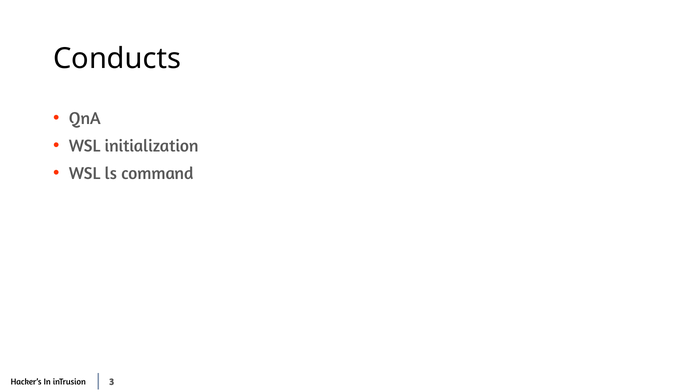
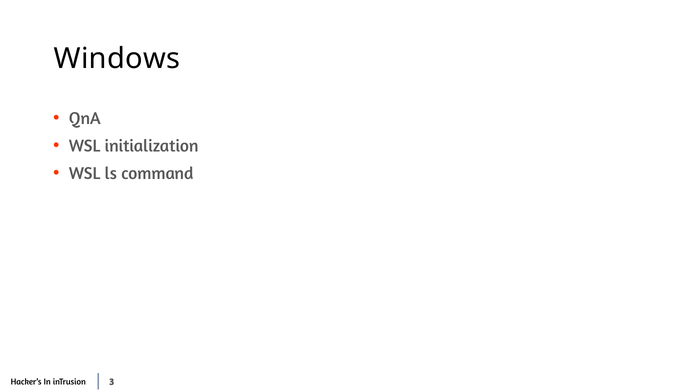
Conducts: Conducts -> Windows
